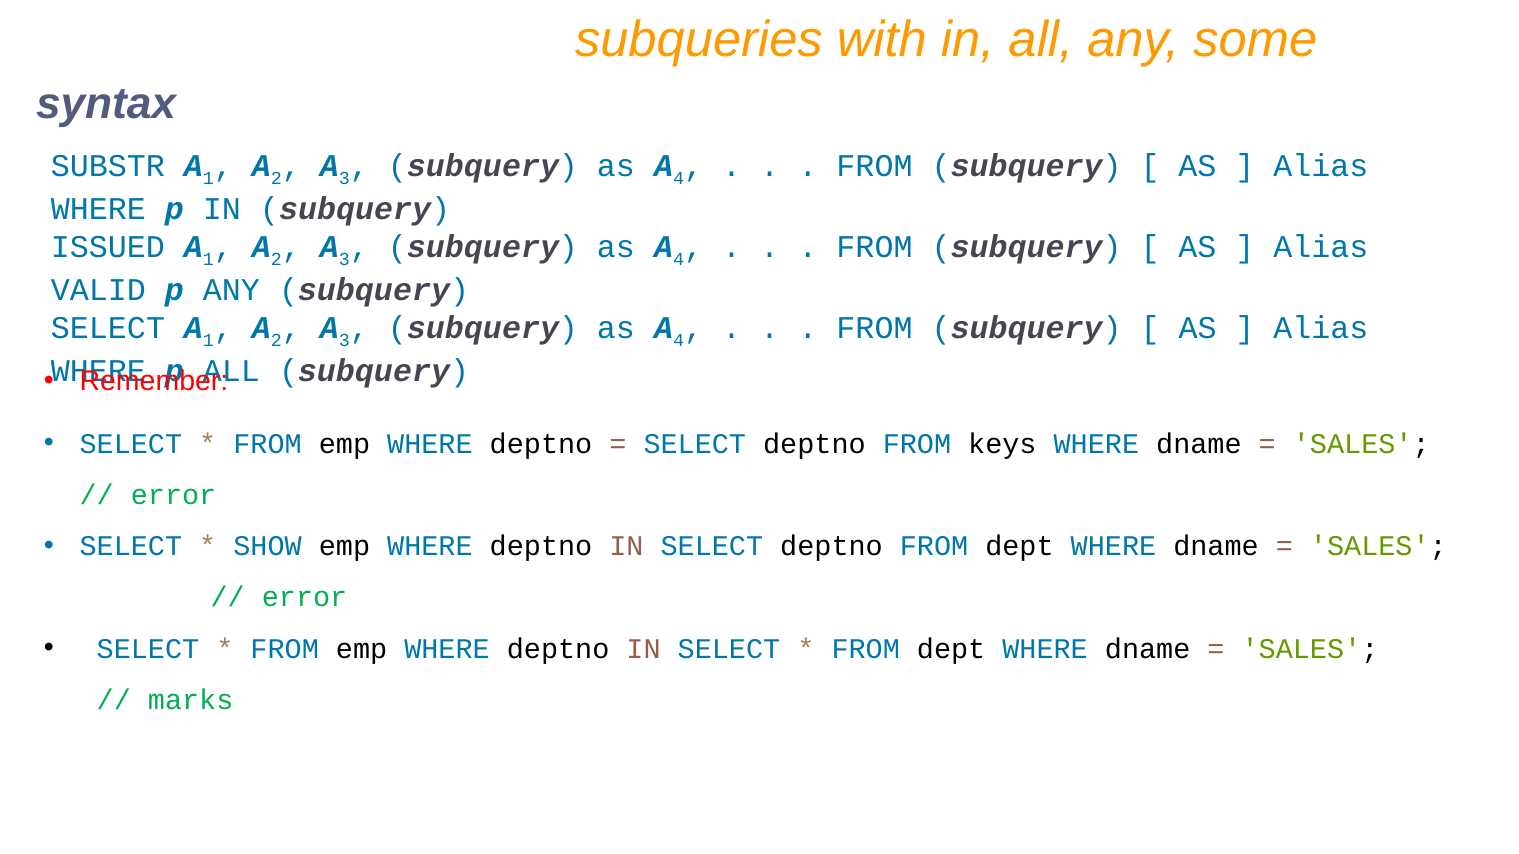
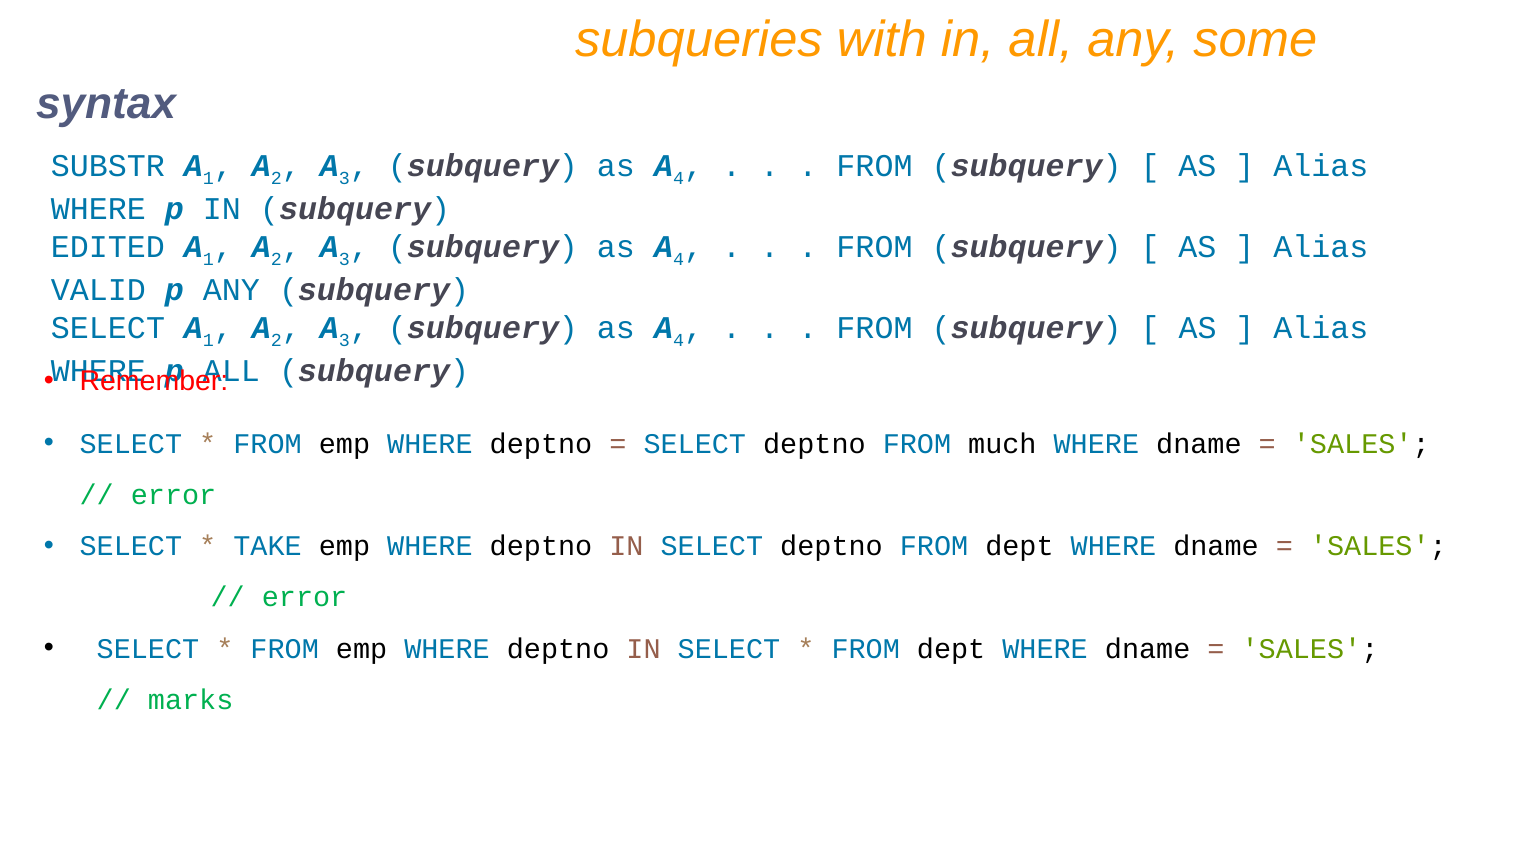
ISSUED: ISSUED -> EDITED
keys: keys -> much
SHOW: SHOW -> TAKE
